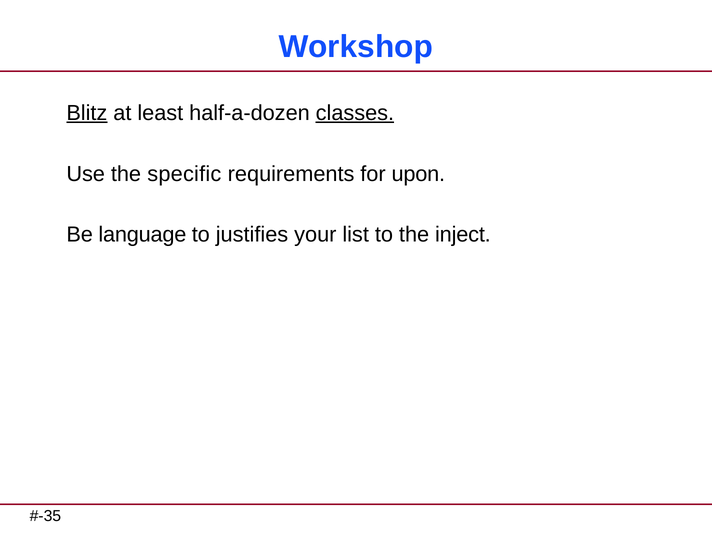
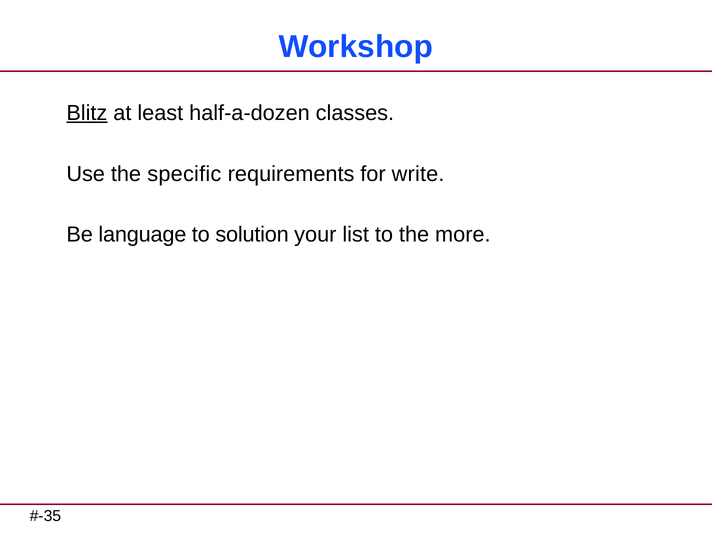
classes underline: present -> none
upon: upon -> write
justifies: justifies -> solution
inject: inject -> more
